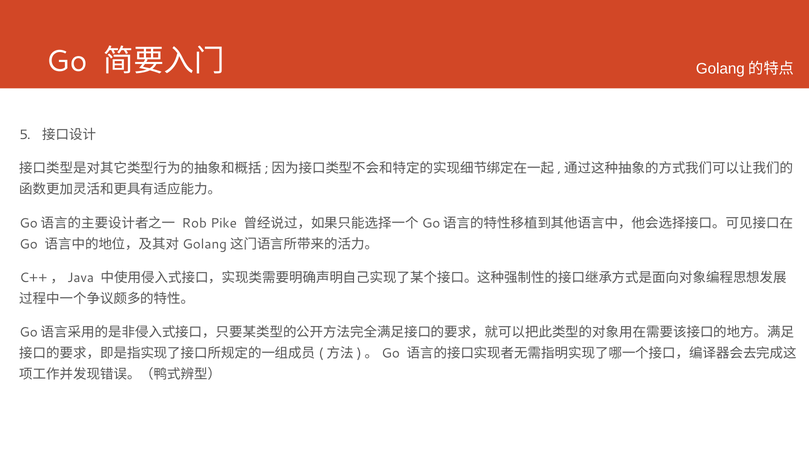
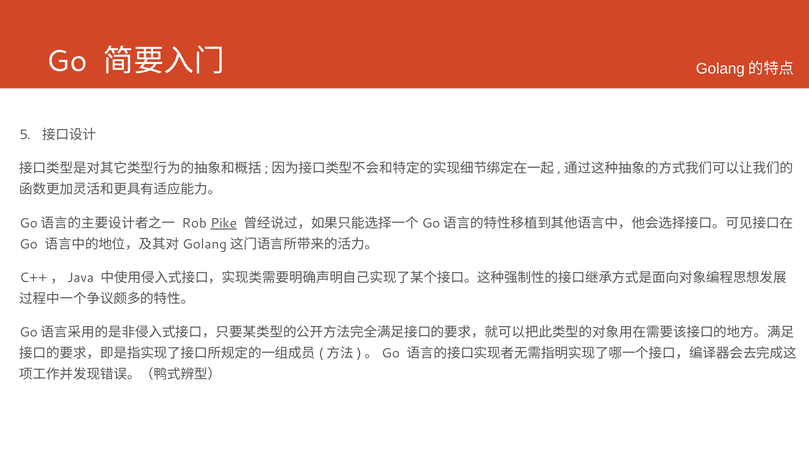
Pike underline: none -> present
